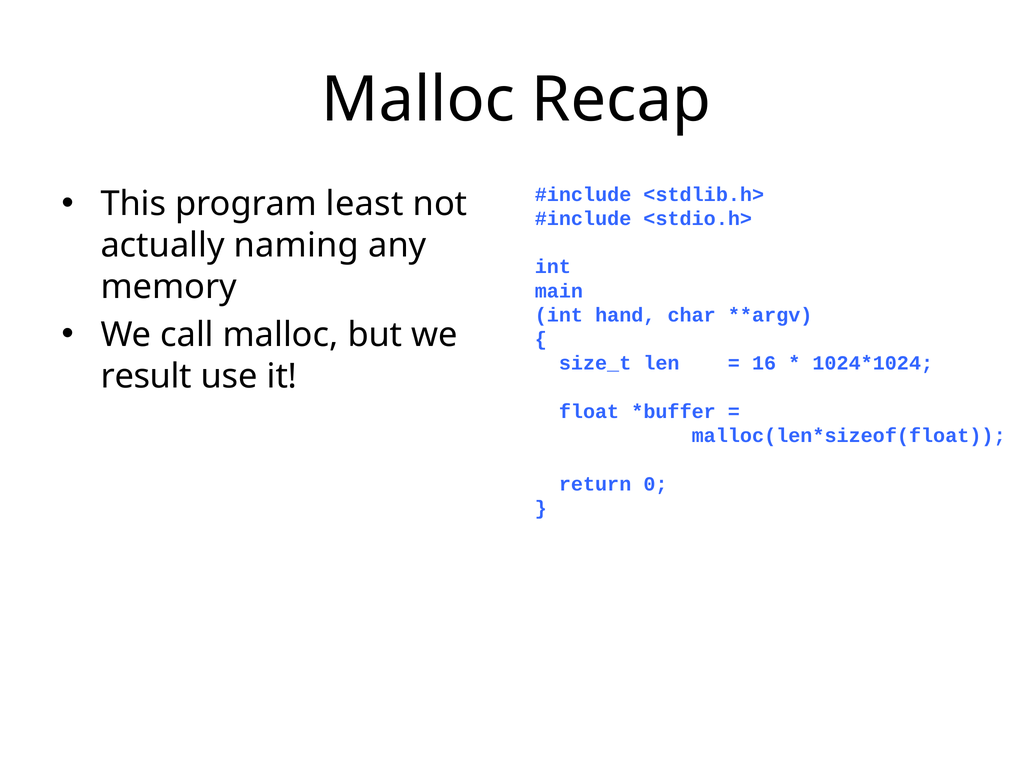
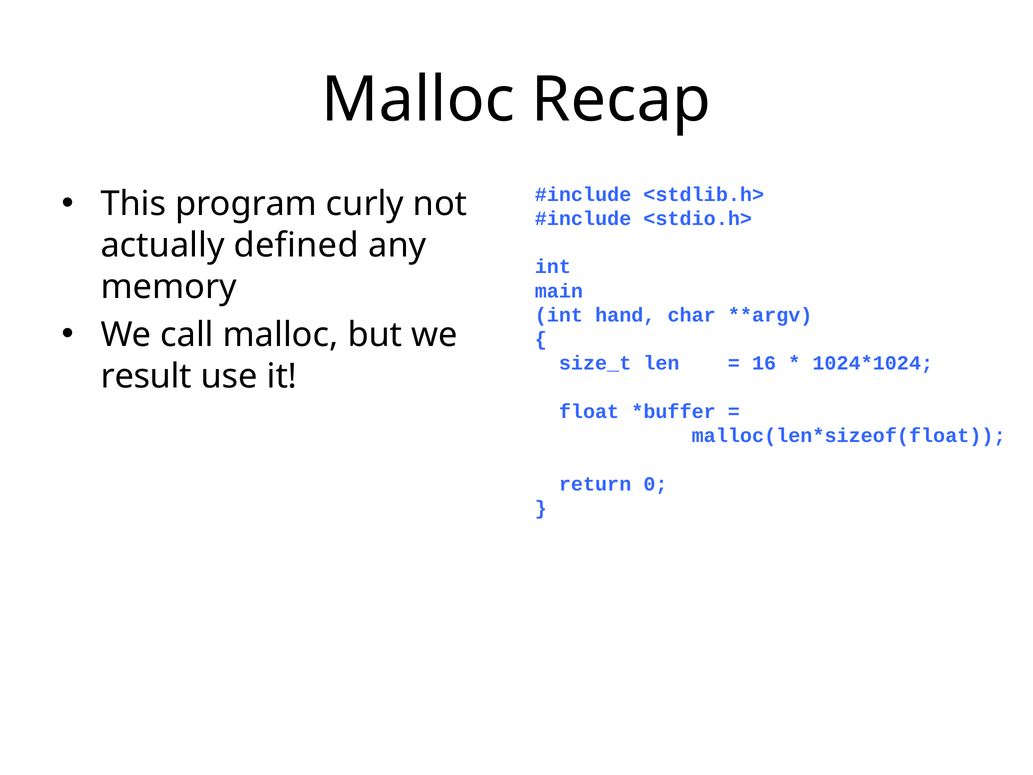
least: least -> curly
naming: naming -> defined
